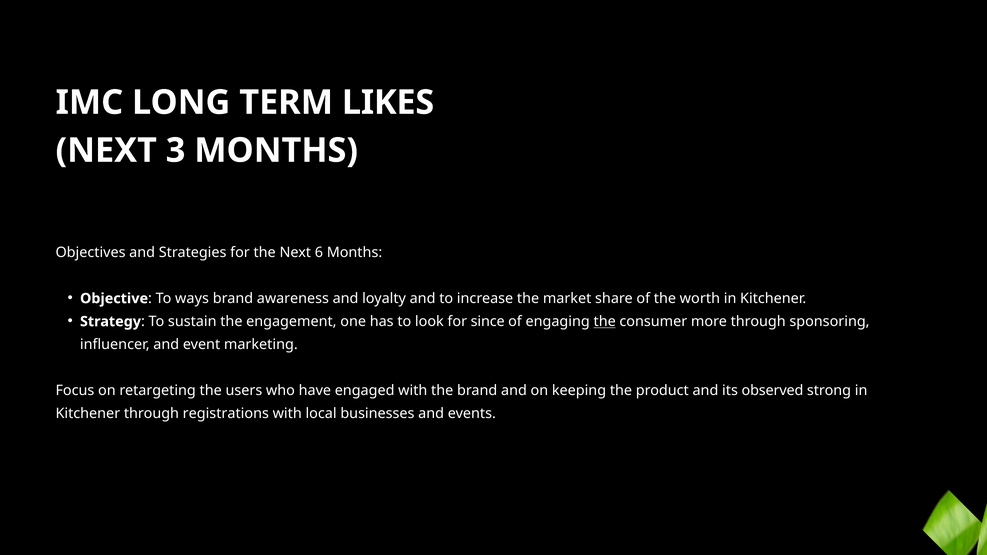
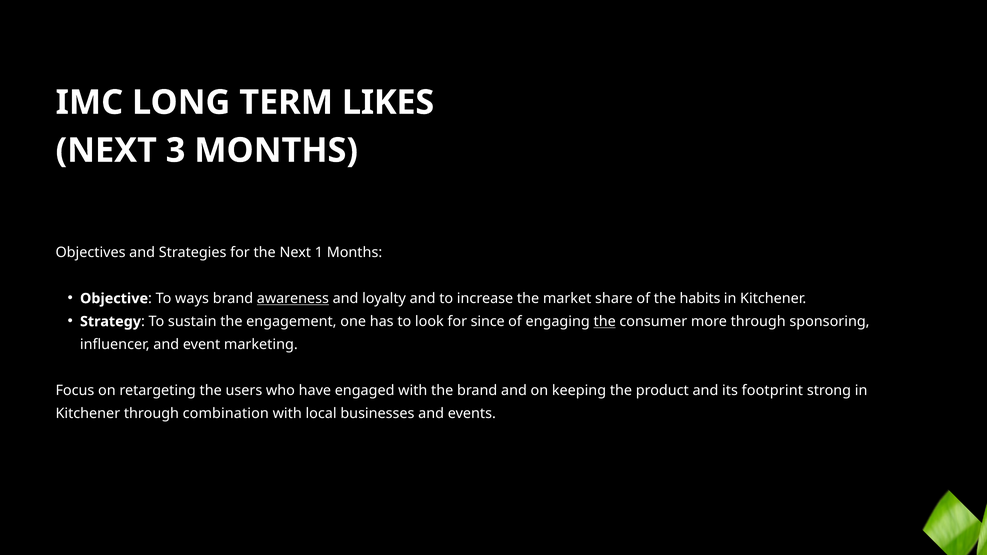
6: 6 -> 1
awareness underline: none -> present
worth: worth -> habits
observed: observed -> footprint
registrations: registrations -> combination
